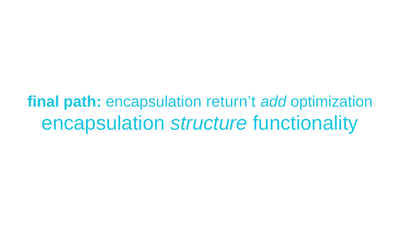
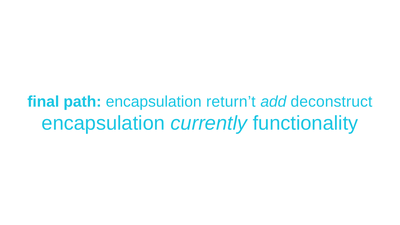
optimization: optimization -> deconstruct
structure: structure -> currently
